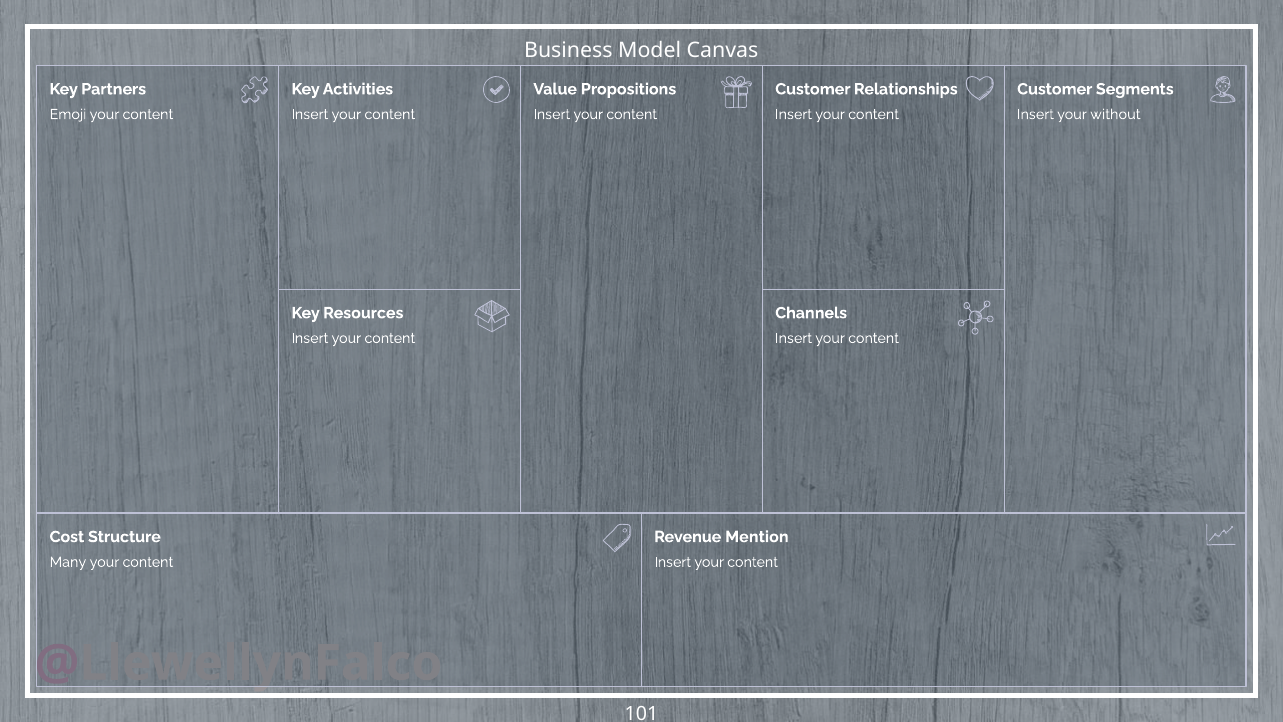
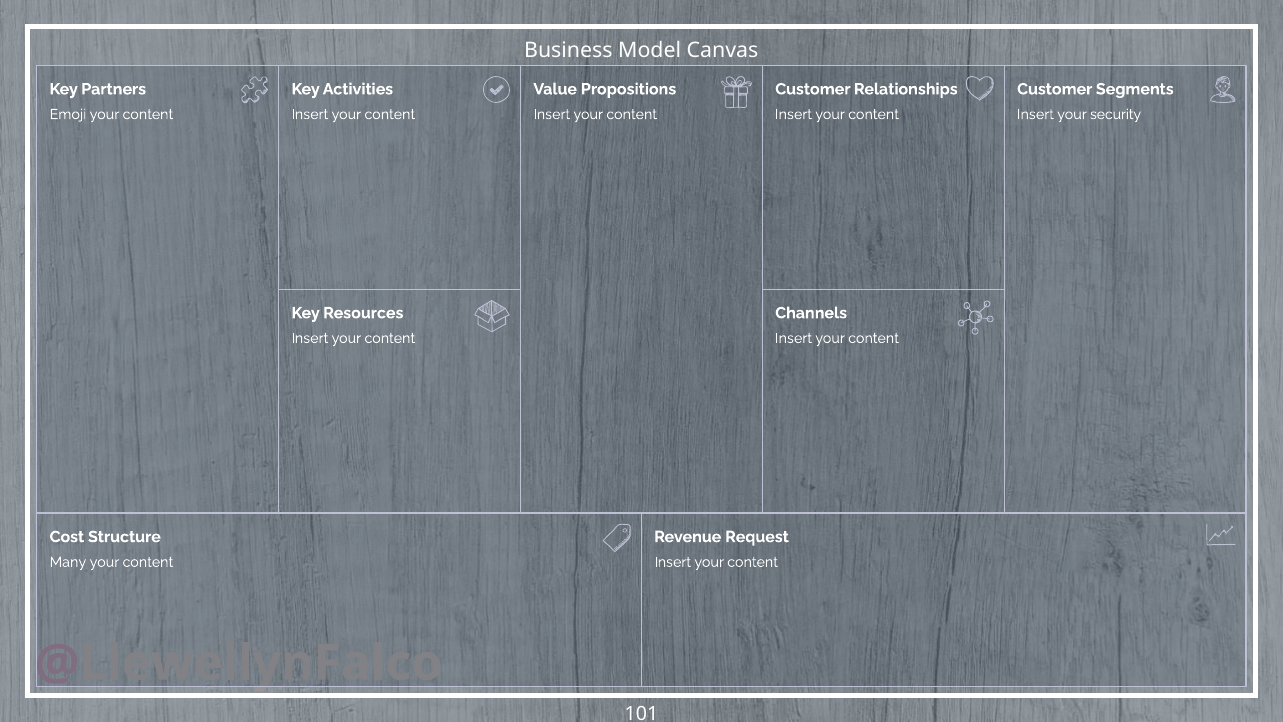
without: without -> security
Mention: Mention -> Request
